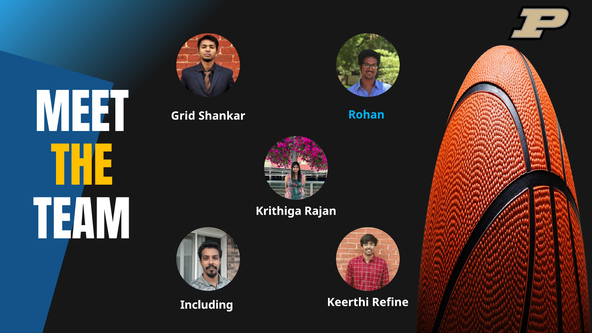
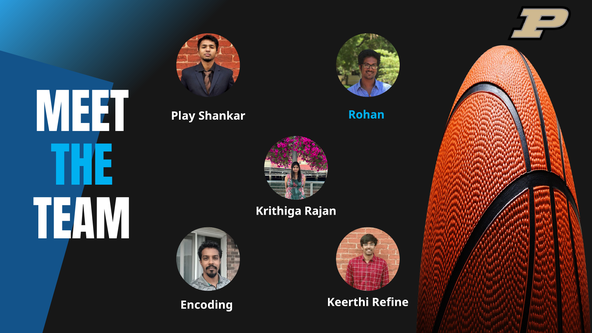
Grid: Grid -> Play
THE colour: yellow -> light blue
Including: Including -> Encoding
